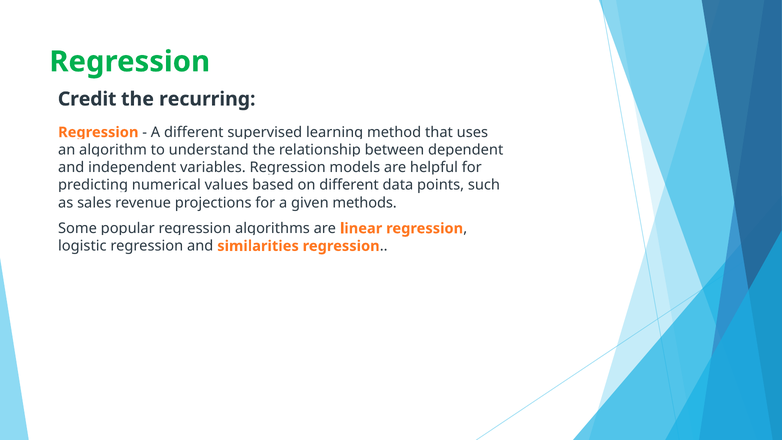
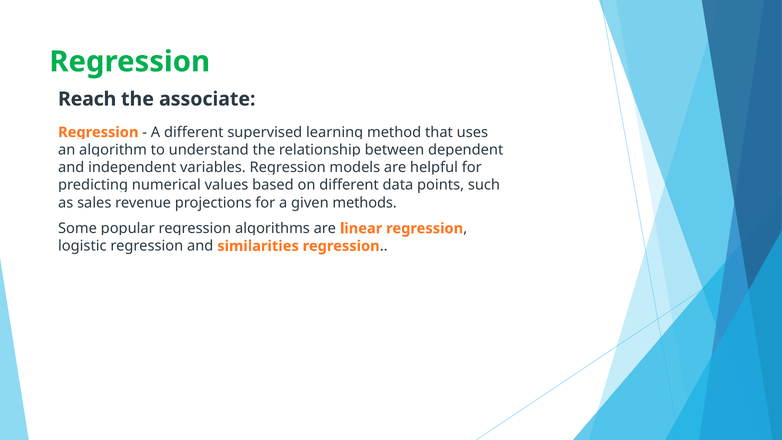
Credit: Credit -> Reach
recurring: recurring -> associate
